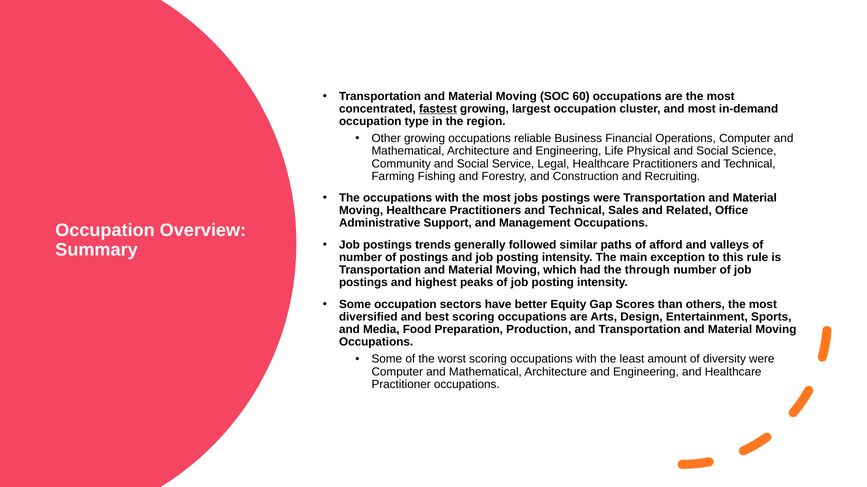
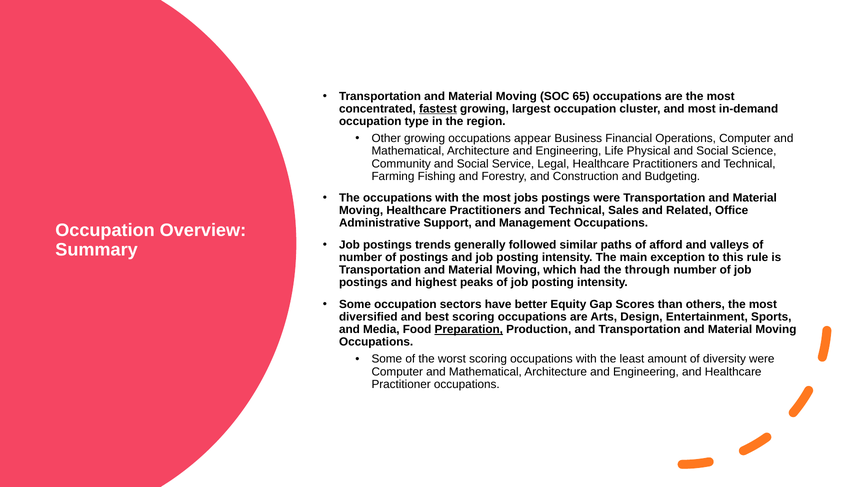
60: 60 -> 65
reliable: reliable -> appear
Recruiting: Recruiting -> Budgeting
Preparation underline: none -> present
